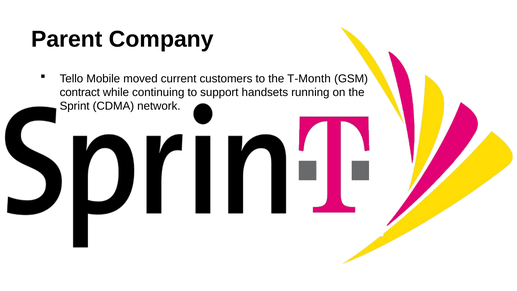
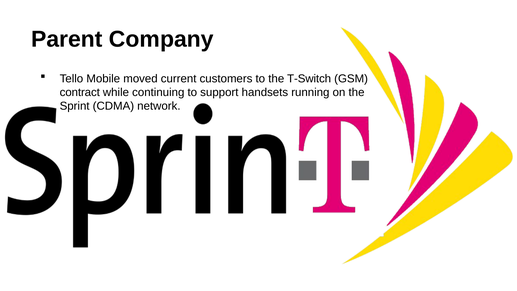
T-Month: T-Month -> T-Switch
